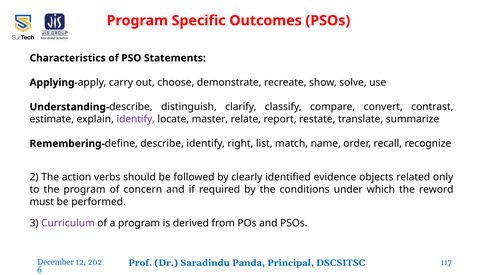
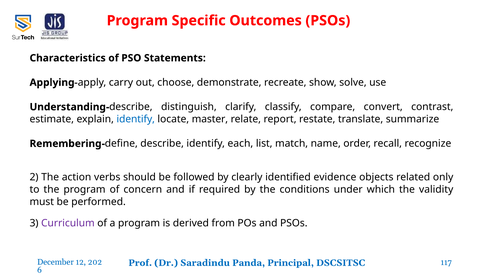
identify at (136, 119) colour: purple -> blue
right: right -> each
reword: reword -> validity
